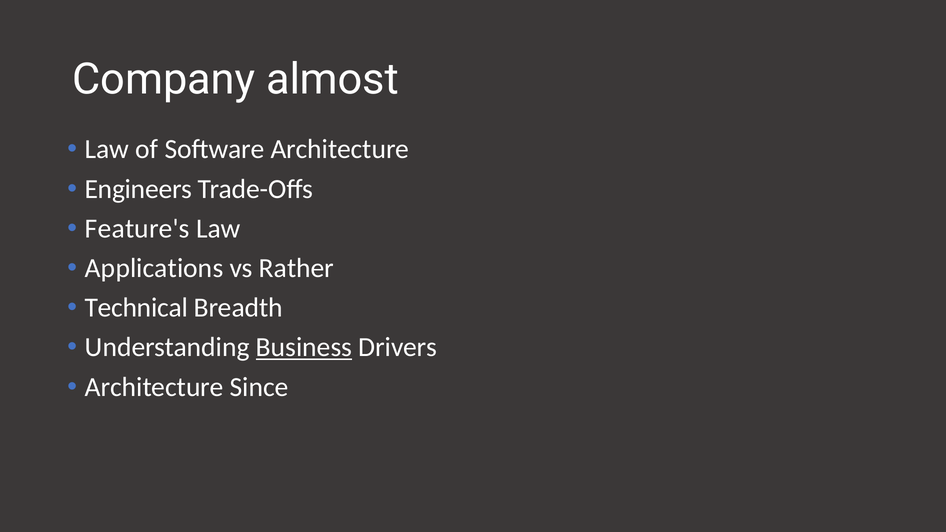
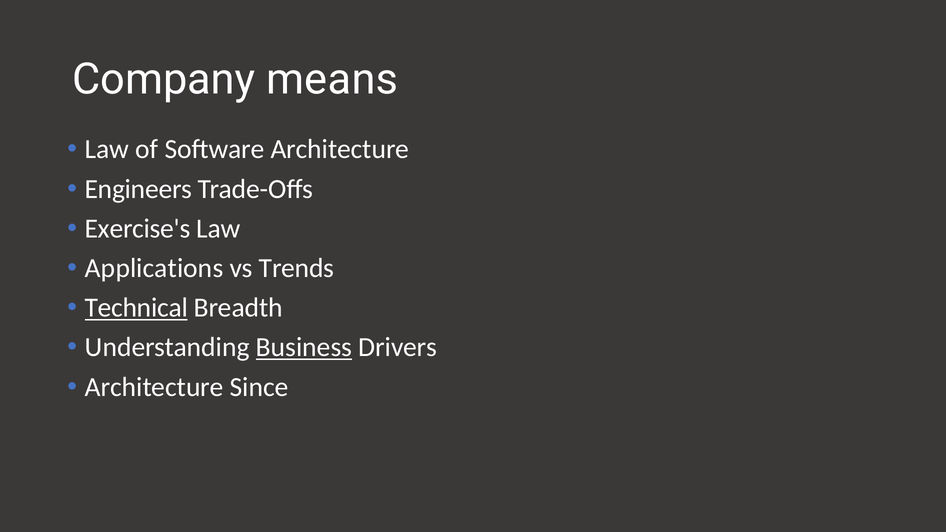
almost: almost -> means
Feature's: Feature's -> Exercise's
Rather: Rather -> Trends
Technical underline: none -> present
